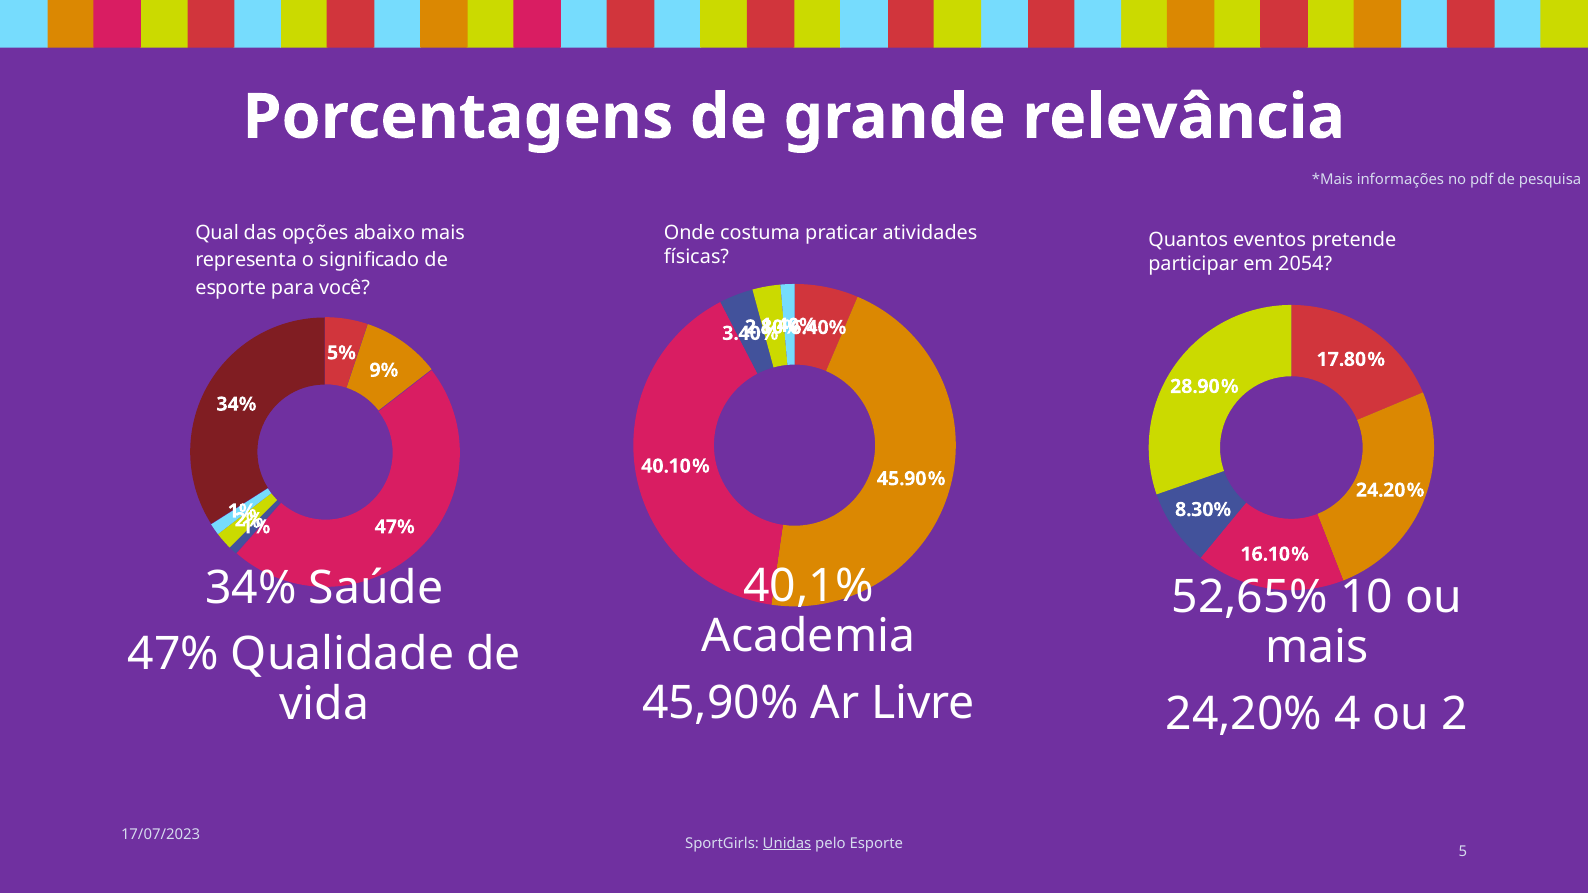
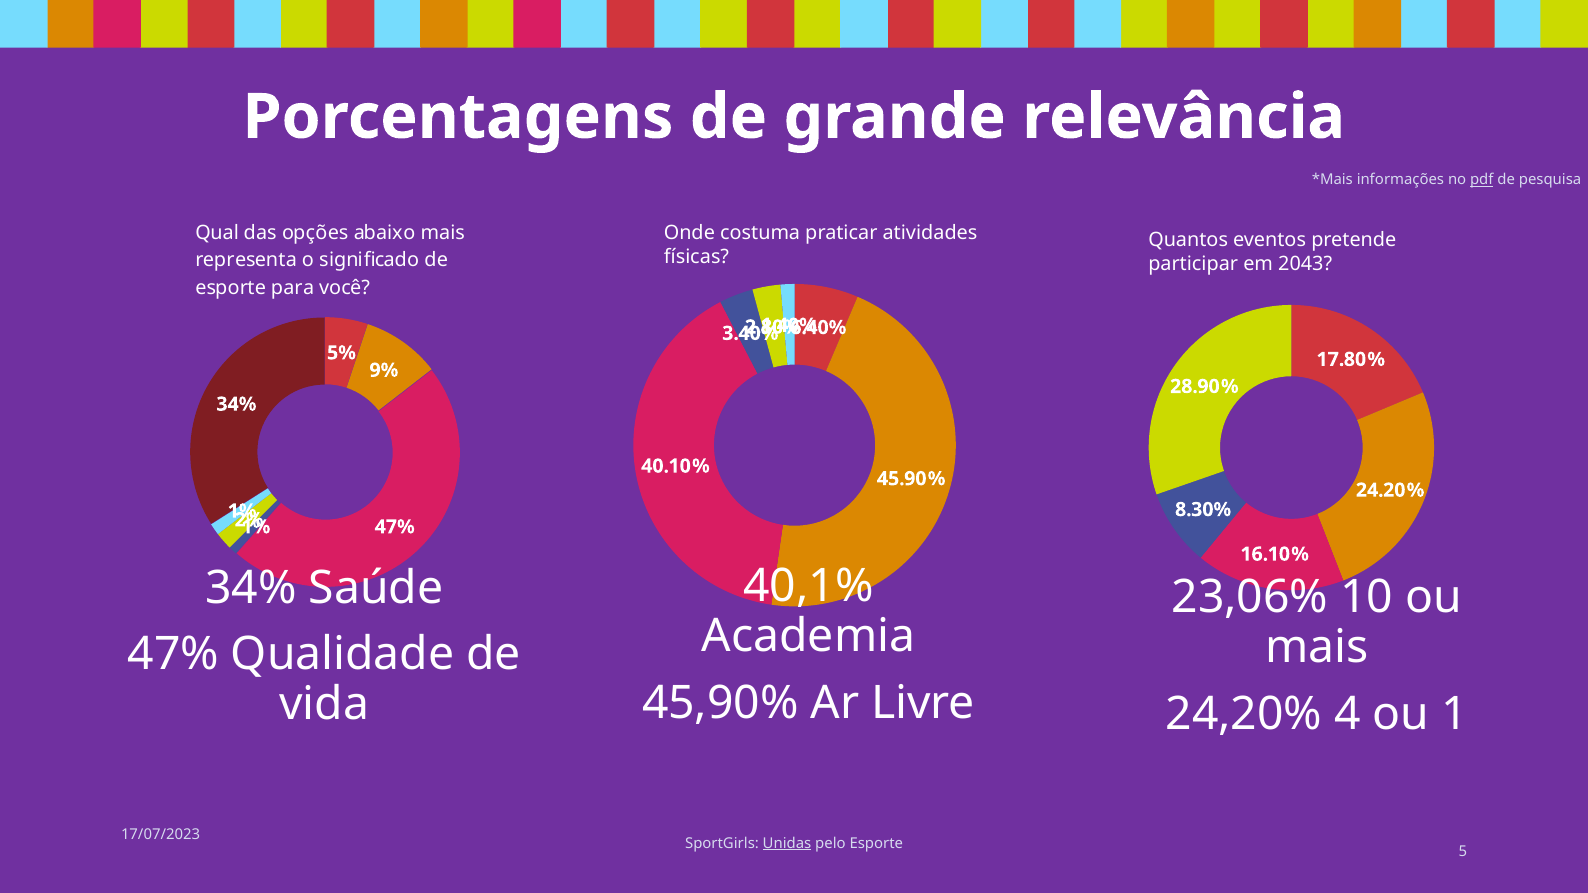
pdf underline: none -> present
2054: 2054 -> 2043
52,65%: 52,65% -> 23,06%
2: 2 -> 1
